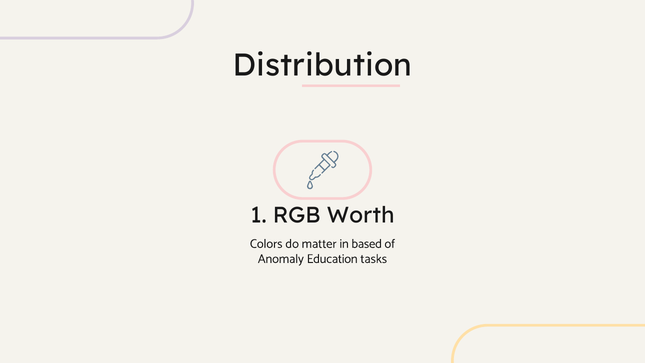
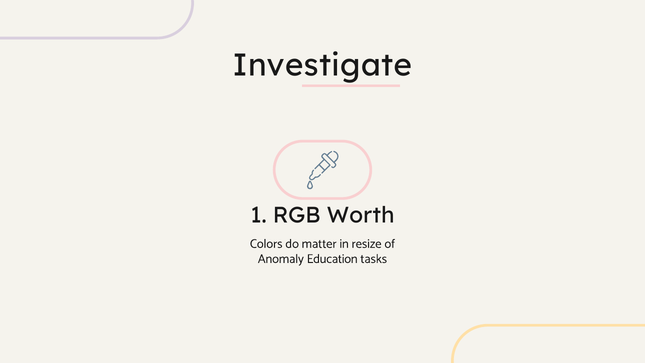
Distribution: Distribution -> Investigate
based: based -> resize
